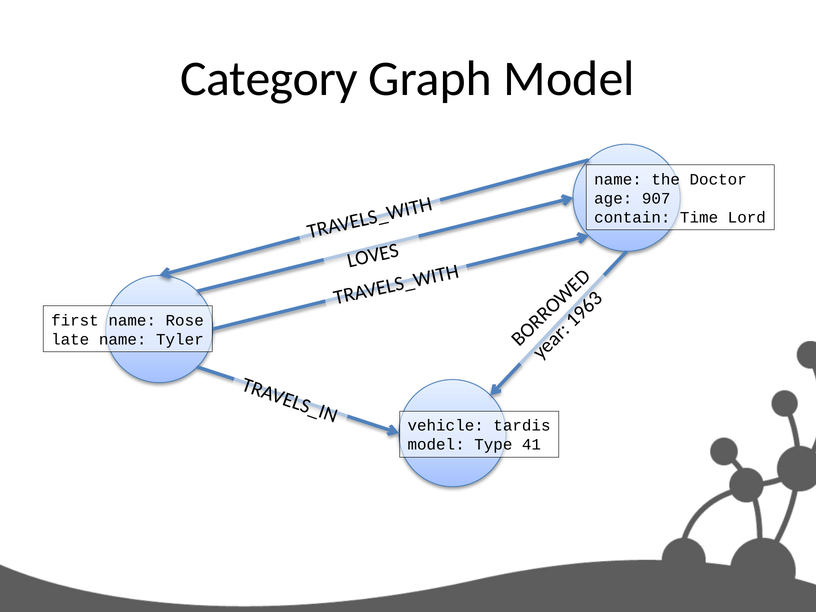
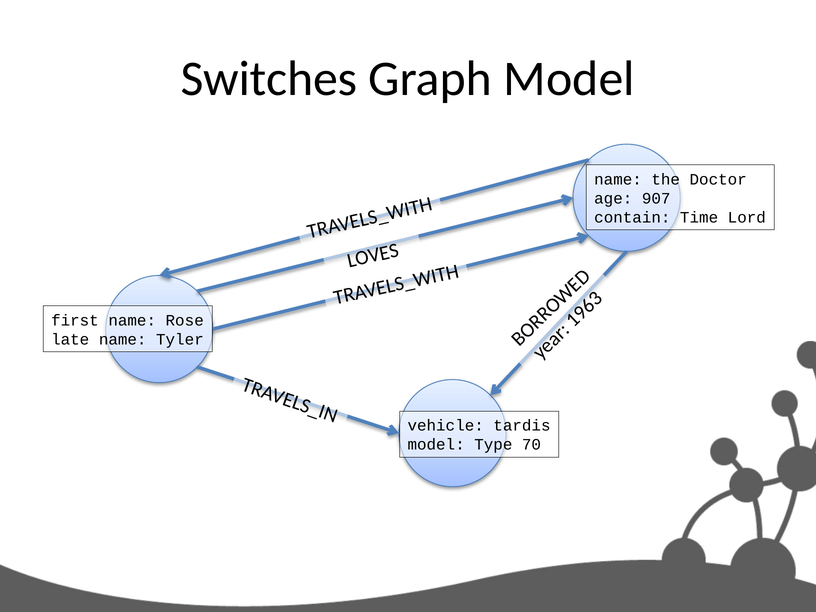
Category: Category -> Switches
41: 41 -> 70
